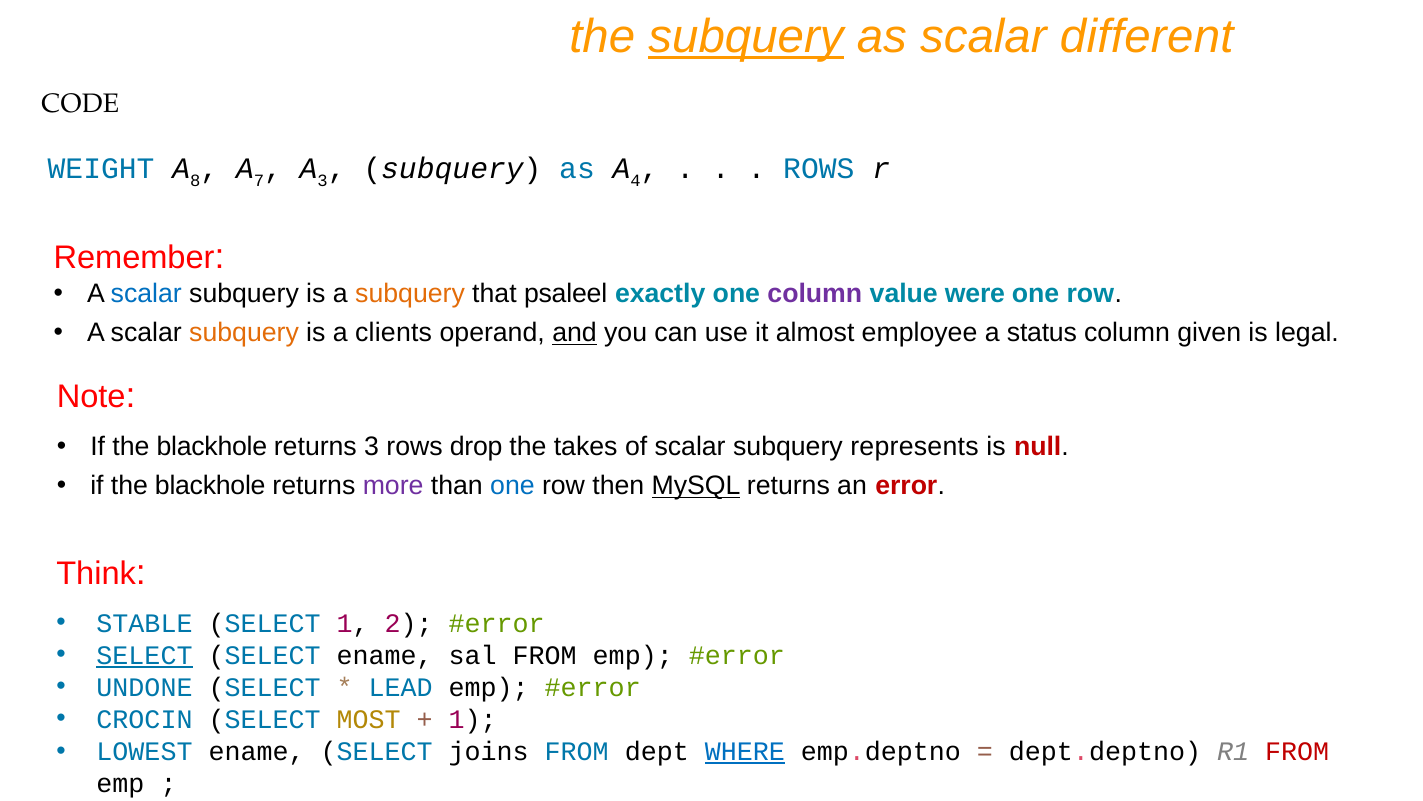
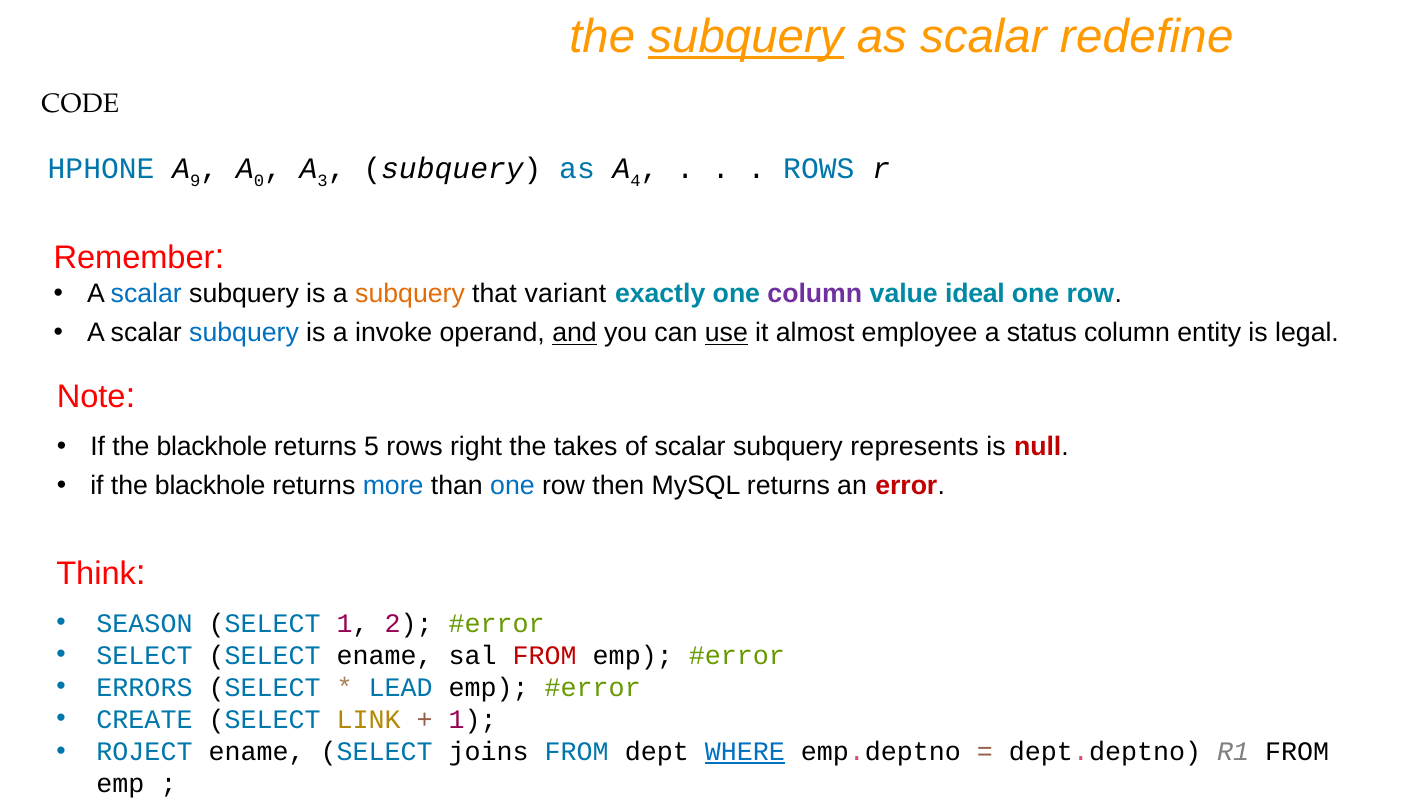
different: different -> redefine
WEIGHT: WEIGHT -> HPHONE
8: 8 -> 9
7: 7 -> 0
psaleel: psaleel -> variant
were: were -> ideal
subquery at (244, 333) colour: orange -> blue
clients: clients -> invoke
use underline: none -> present
given: given -> entity
returns 3: 3 -> 5
drop: drop -> right
more colour: purple -> blue
MySQL underline: present -> none
STABLE: STABLE -> SEASON
SELECT at (144, 655) underline: present -> none
FROM at (545, 655) colour: black -> red
UNDONE: UNDONE -> ERRORS
CROCIN: CROCIN -> CREATE
MOST: MOST -> LINK
LOWEST: LOWEST -> ROJECT
FROM at (1297, 751) colour: red -> black
